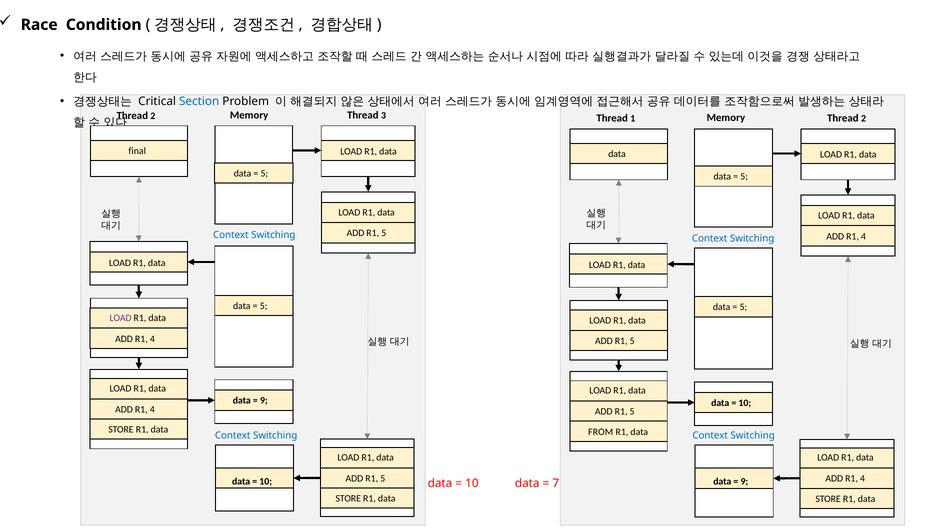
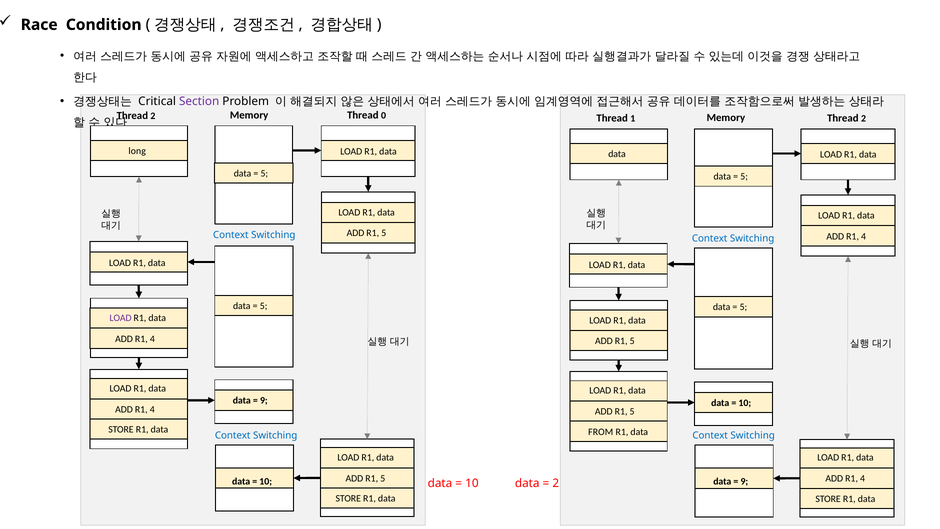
Section colour: blue -> purple
3: 3 -> 0
final: final -> long
7 at (556, 483): 7 -> 2
